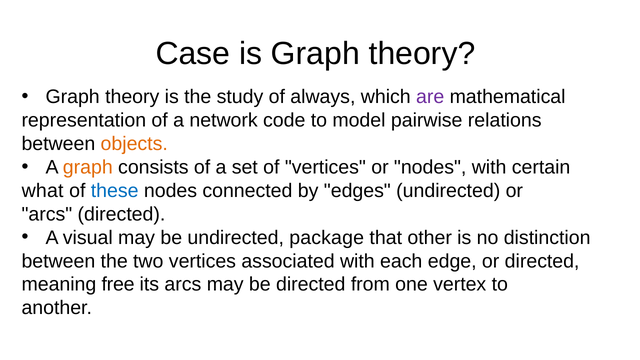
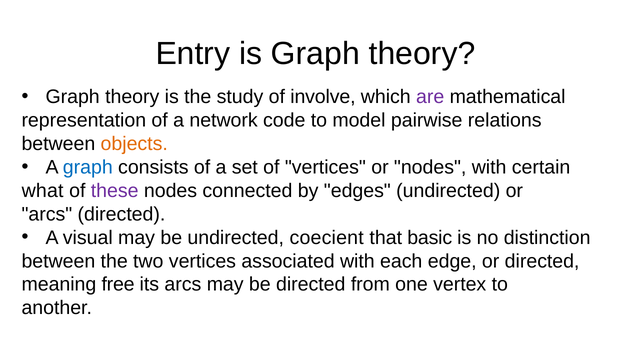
Case: Case -> Entry
always: always -> involve
graph at (88, 167) colour: orange -> blue
these colour: blue -> purple
package: package -> coecient
other: other -> basic
